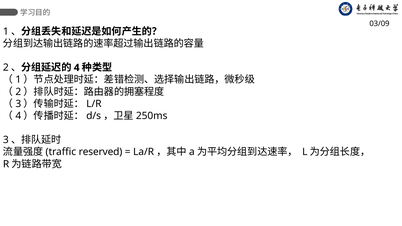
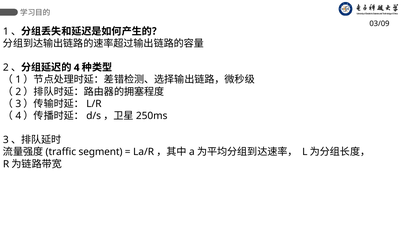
reserved: reserved -> segment
